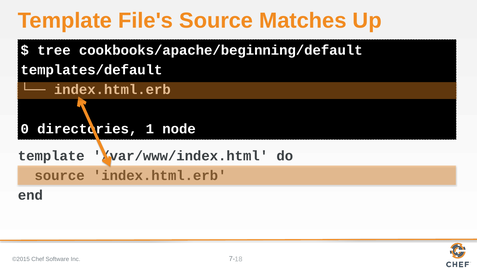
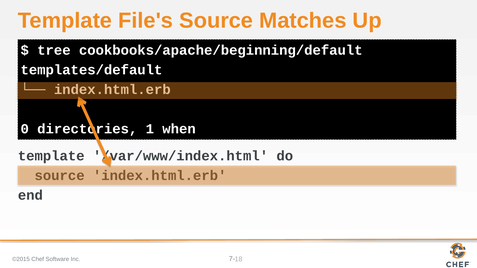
node: node -> when
